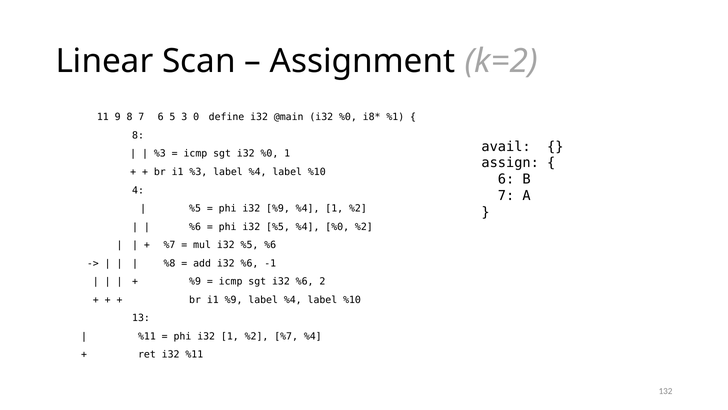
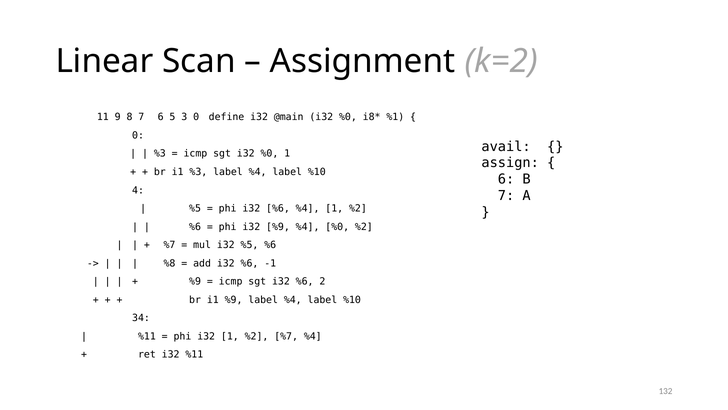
8 at (138, 135): 8 -> 0
phi i32 %9: %9 -> %6
phi i32 %5: %5 -> %9
13: 13 -> 34
